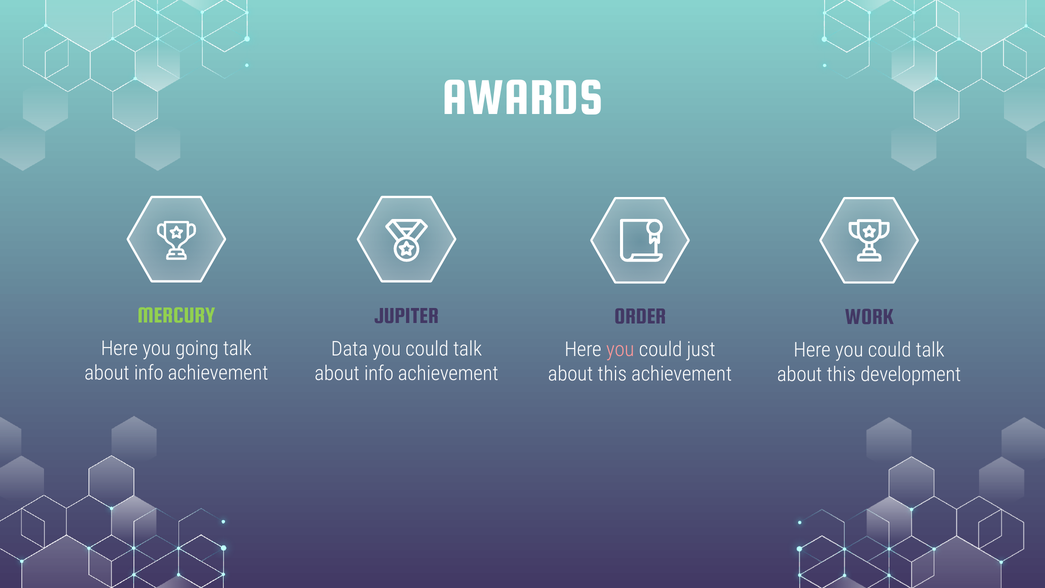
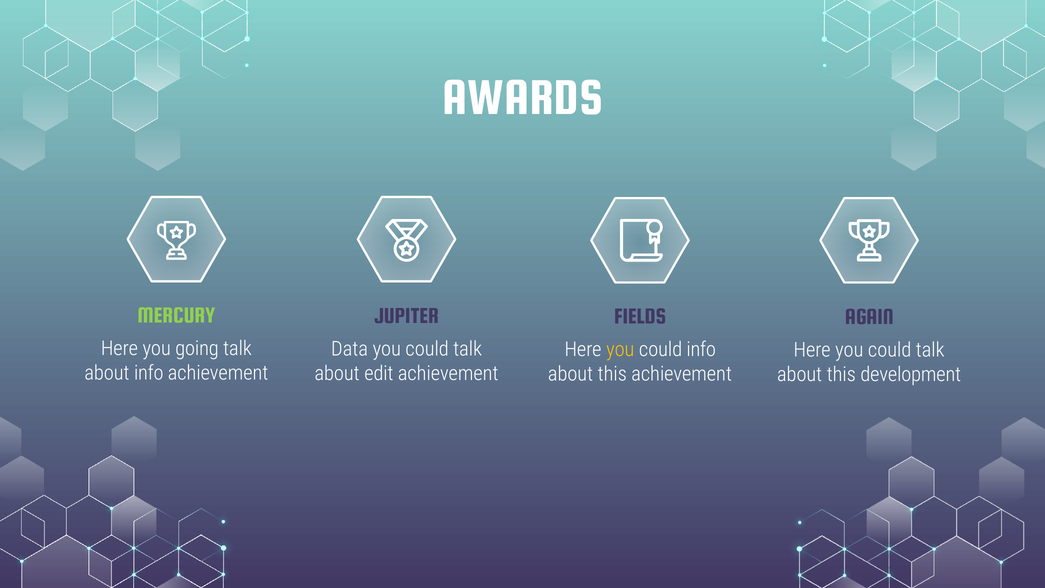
ORDER: ORDER -> FIELDS
WORK: WORK -> AGAIN
you at (620, 350) colour: pink -> yellow
could just: just -> info
info at (379, 373): info -> edit
